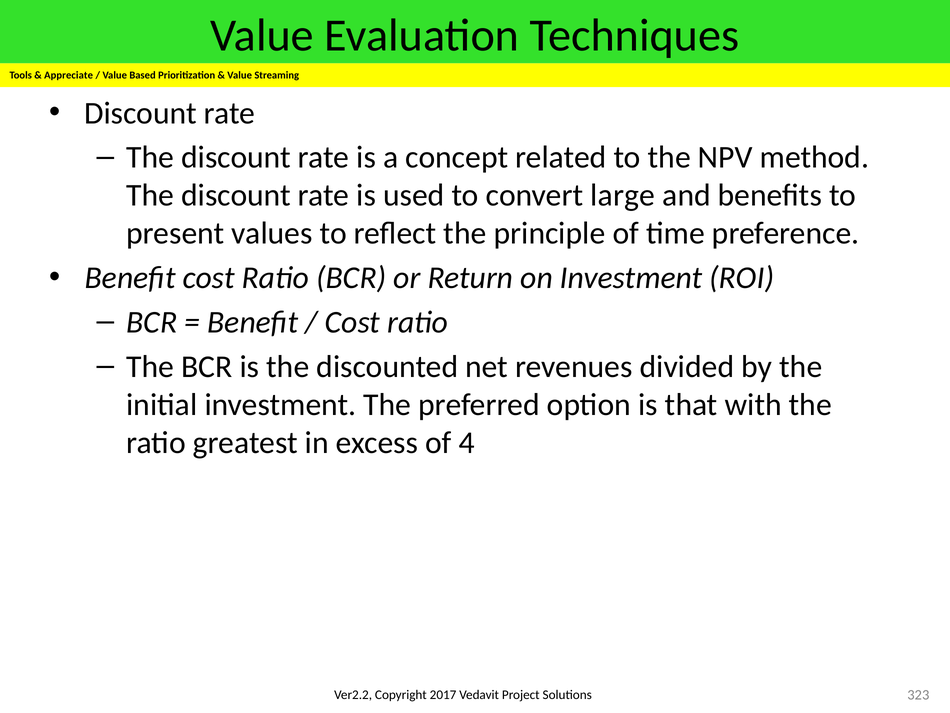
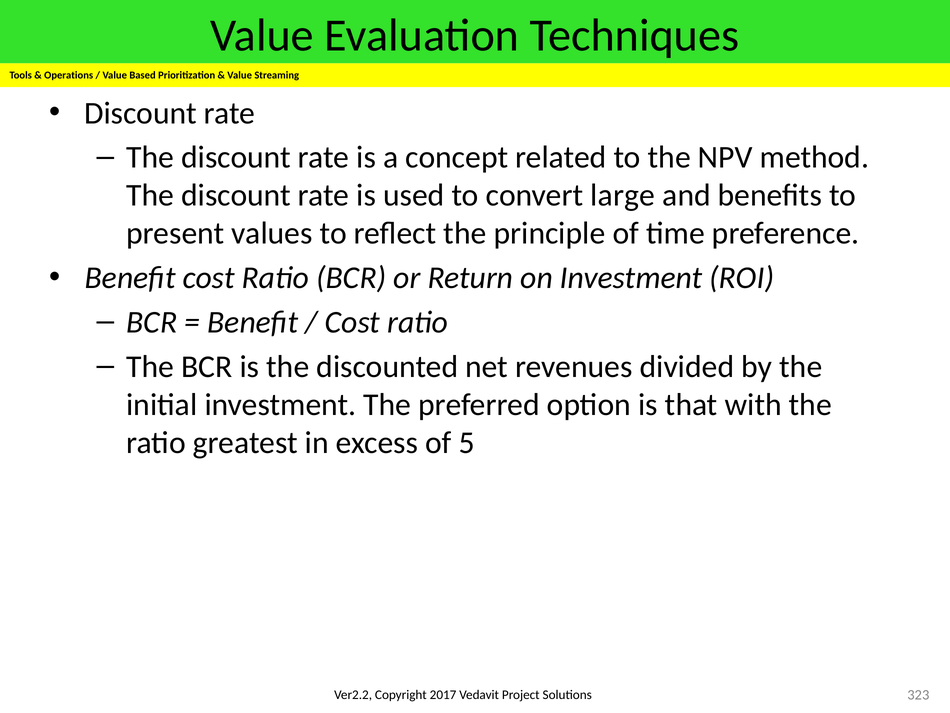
Appreciate: Appreciate -> Operations
4: 4 -> 5
